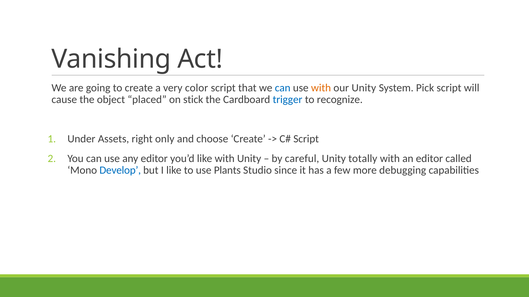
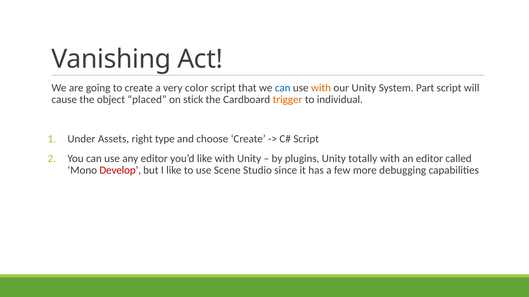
Pick: Pick -> Part
trigger colour: blue -> orange
recognize: recognize -> individual
only: only -> type
careful: careful -> plugins
Develop colour: blue -> red
Plants: Plants -> Scene
